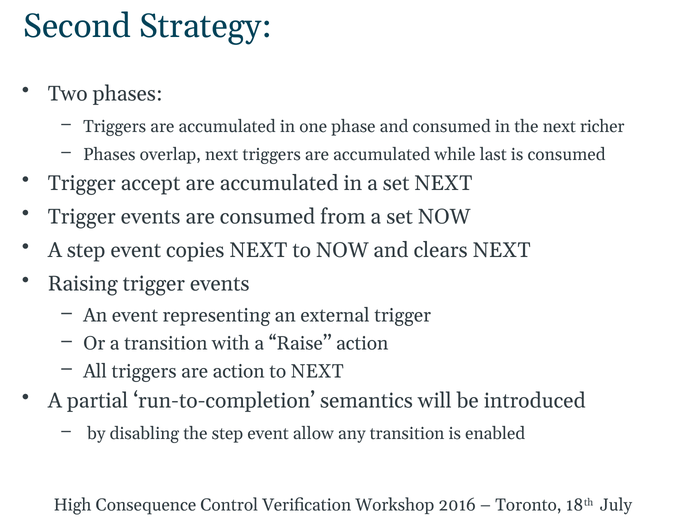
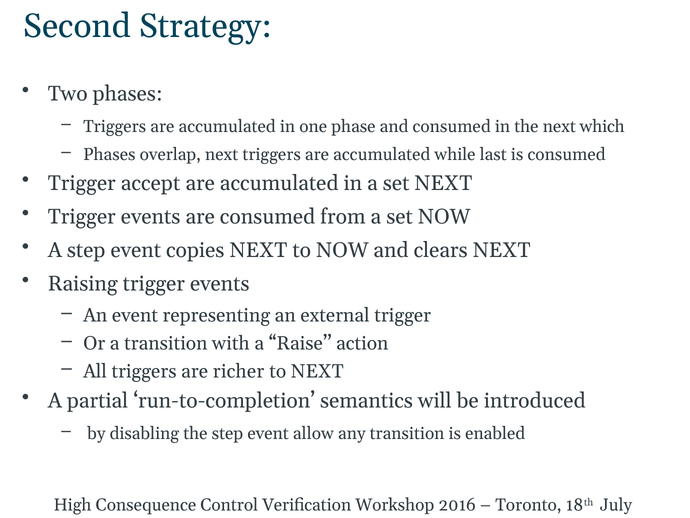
richer: richer -> which
are action: action -> richer
